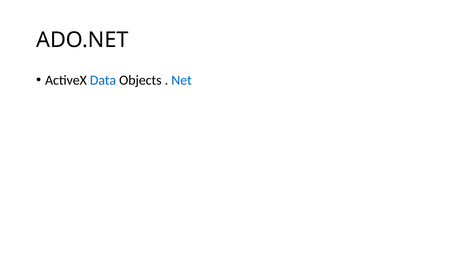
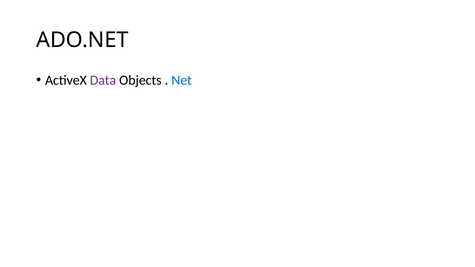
Data colour: blue -> purple
